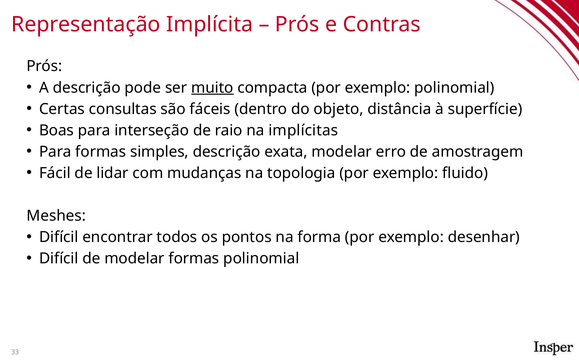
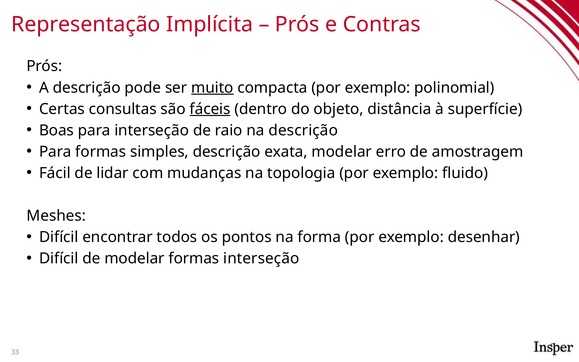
fáceis underline: none -> present
na implícitas: implícitas -> descrição
formas polinomial: polinomial -> interseção
